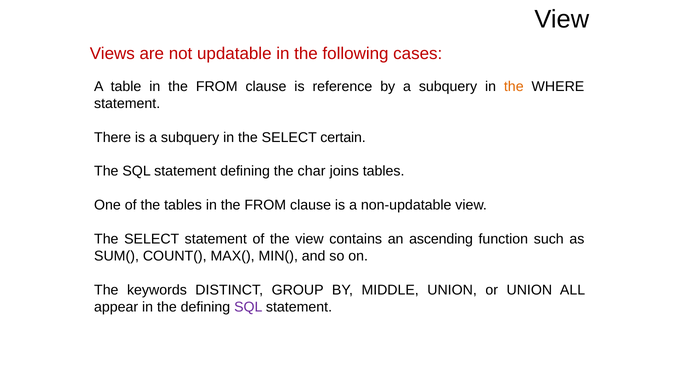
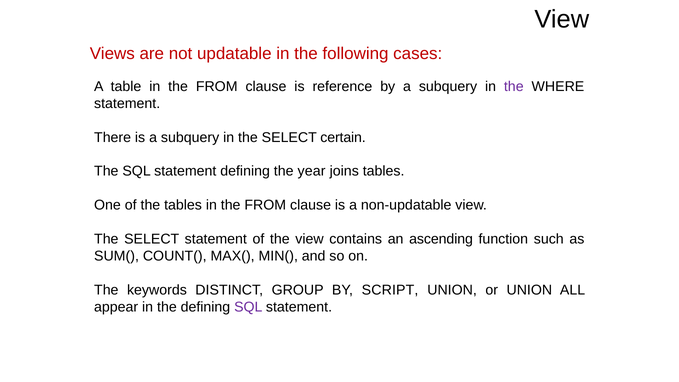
the at (514, 86) colour: orange -> purple
char: char -> year
MIDDLE: MIDDLE -> SCRIPT
